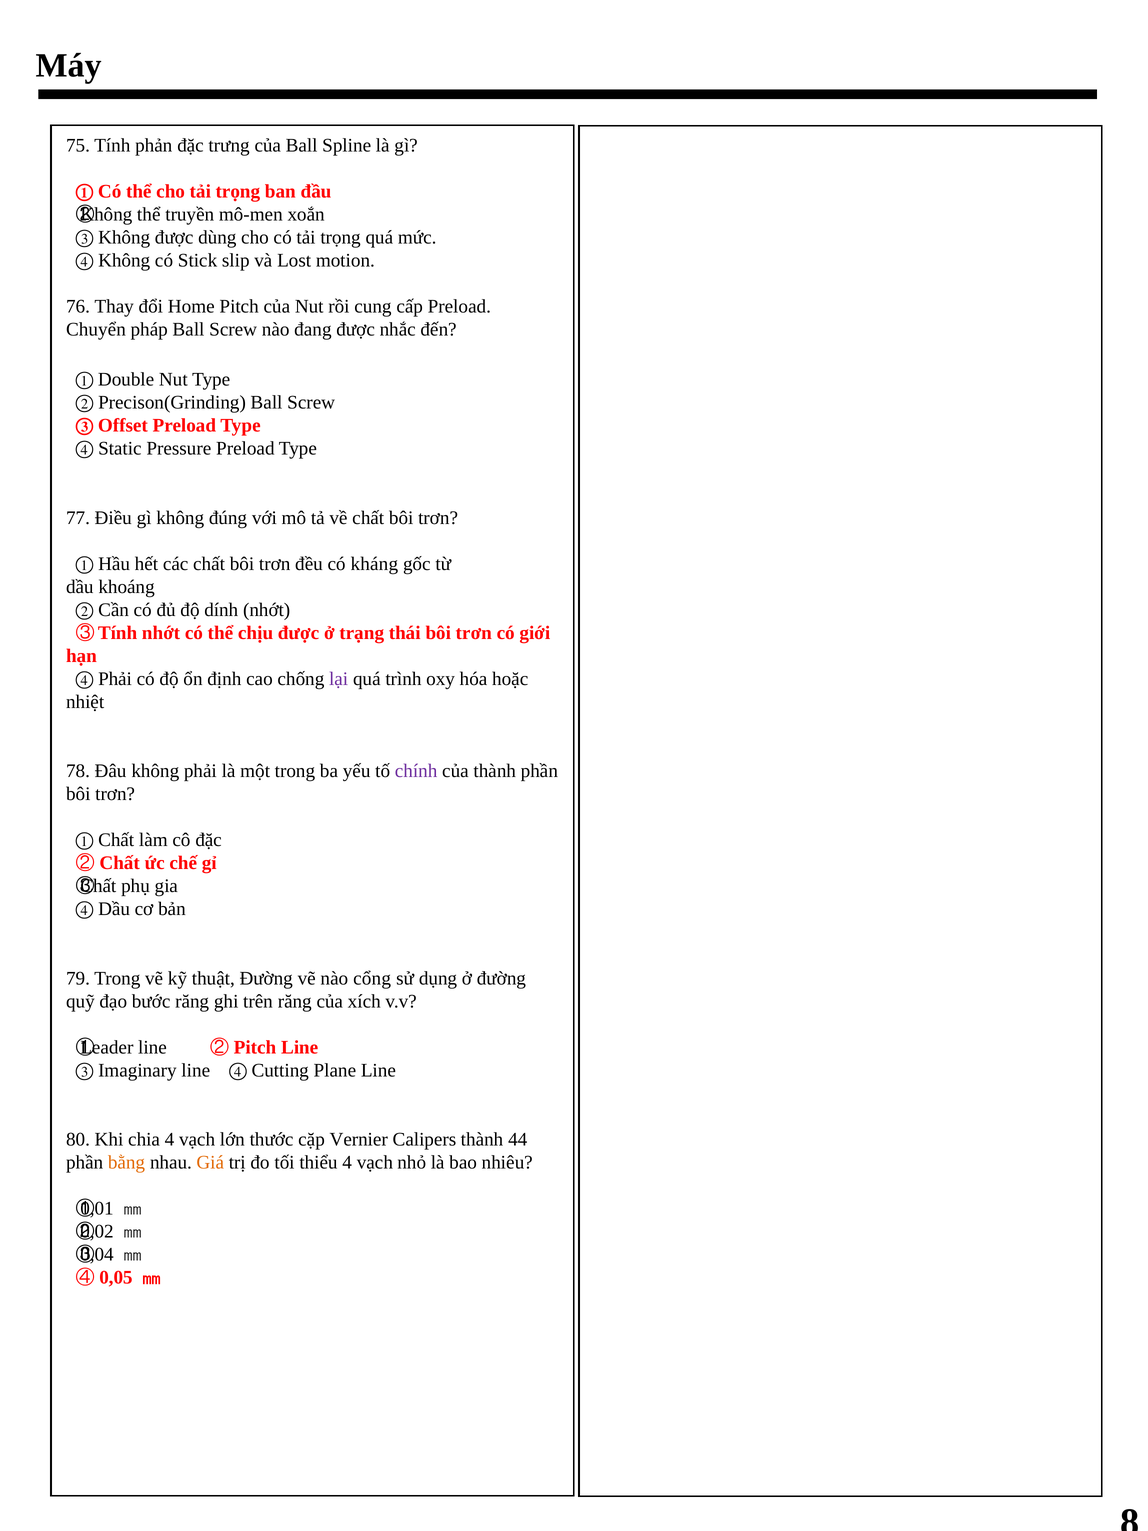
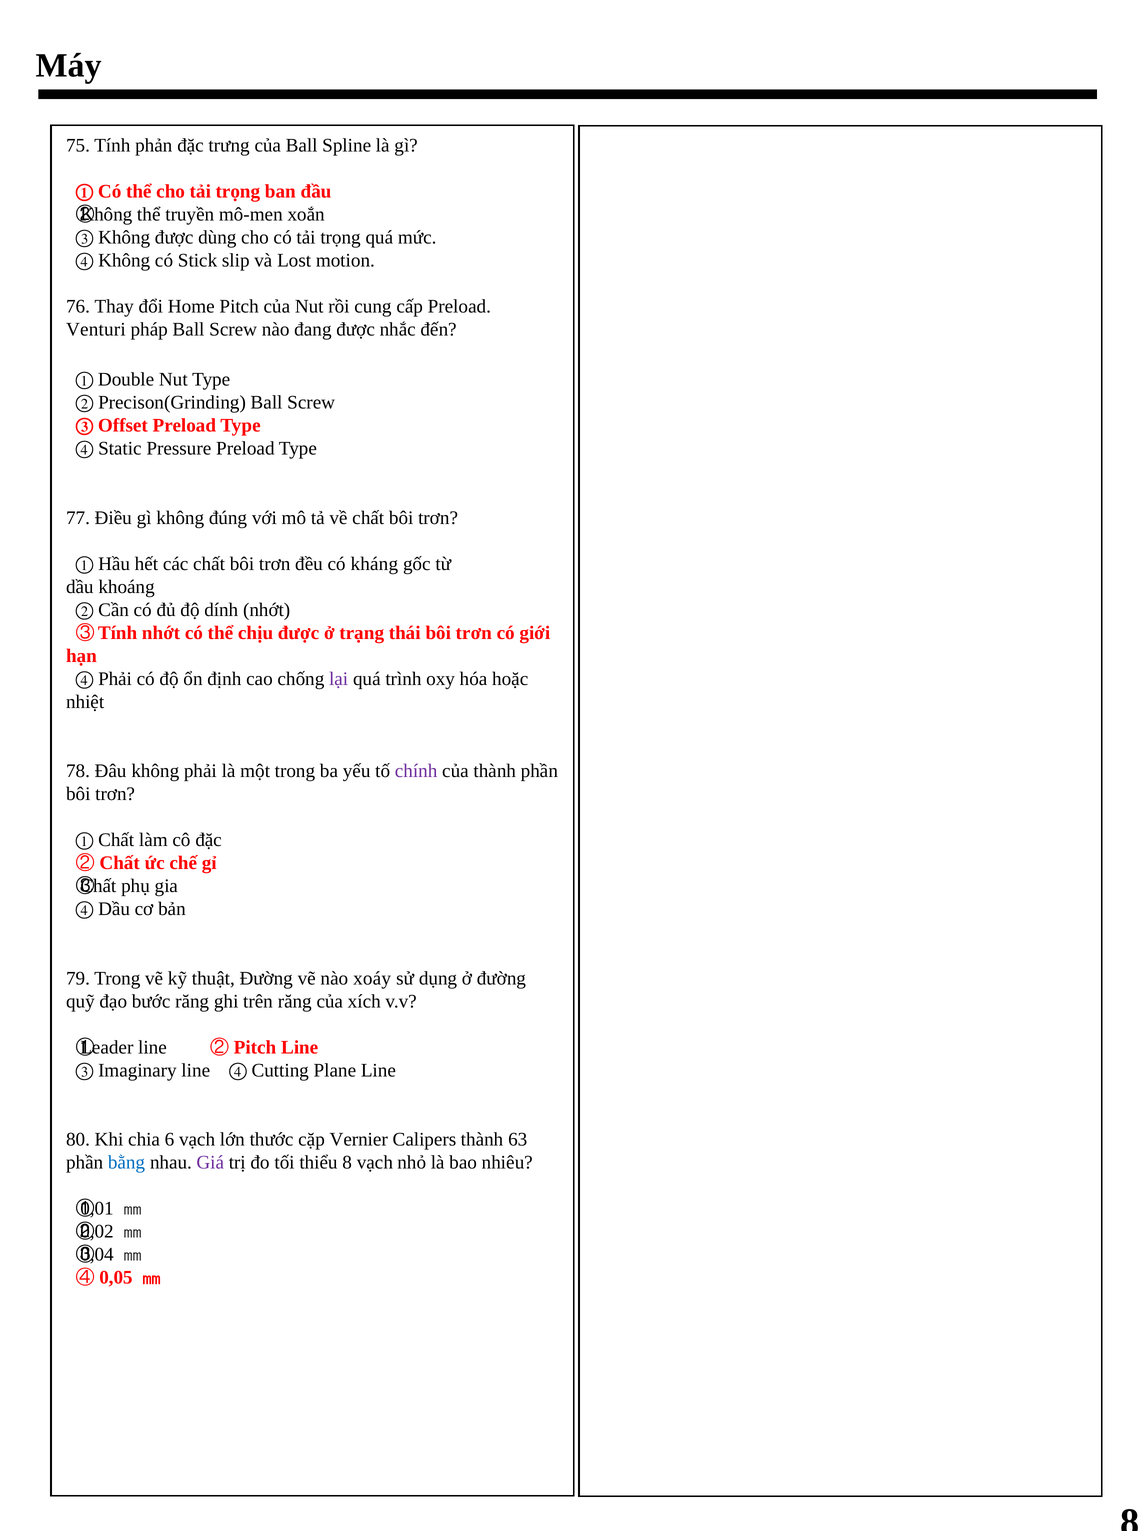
Chuyển: Chuyển -> Venturi
cổng: cổng -> xoáy
chia 4: 4 -> 6
44: 44 -> 63
bằng colour: orange -> blue
Giá colour: orange -> purple
thiểu 4: 4 -> 8
